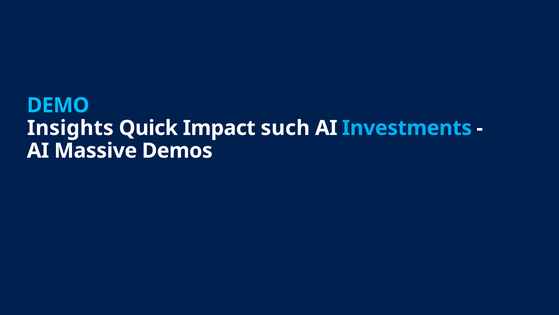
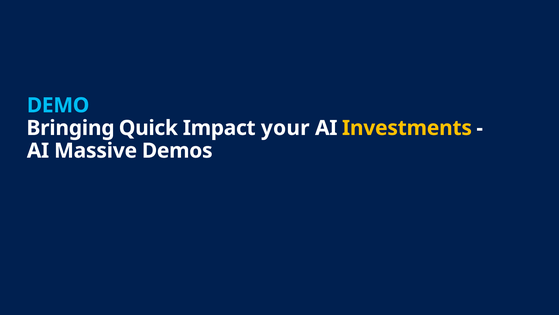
Insights: Insights -> Bringing
such: such -> your
Investments colour: light blue -> yellow
